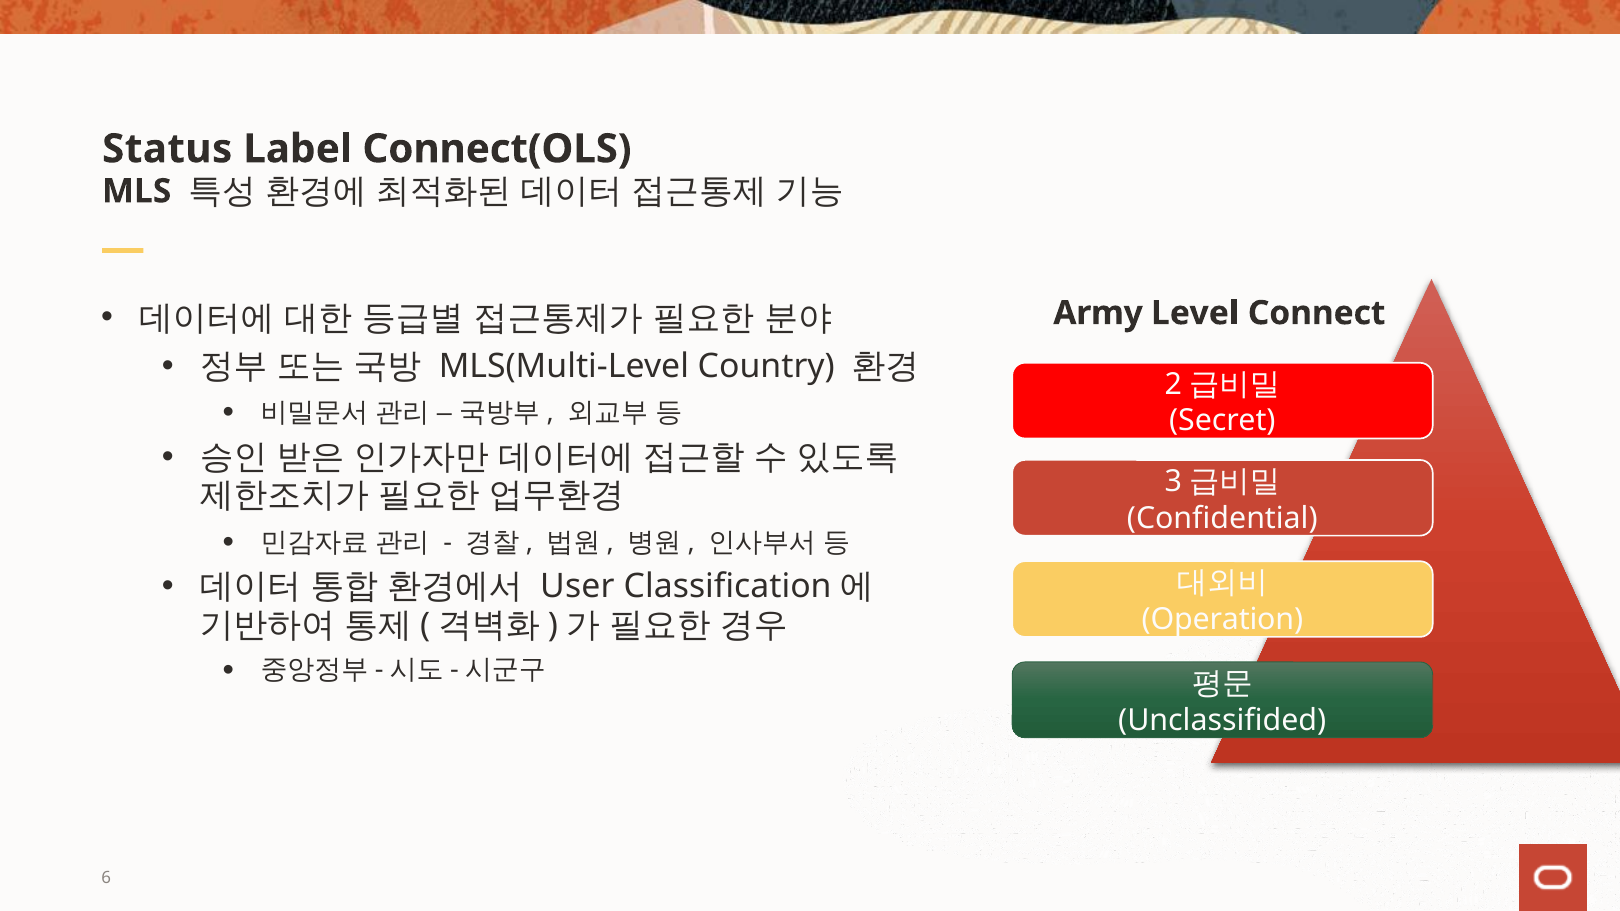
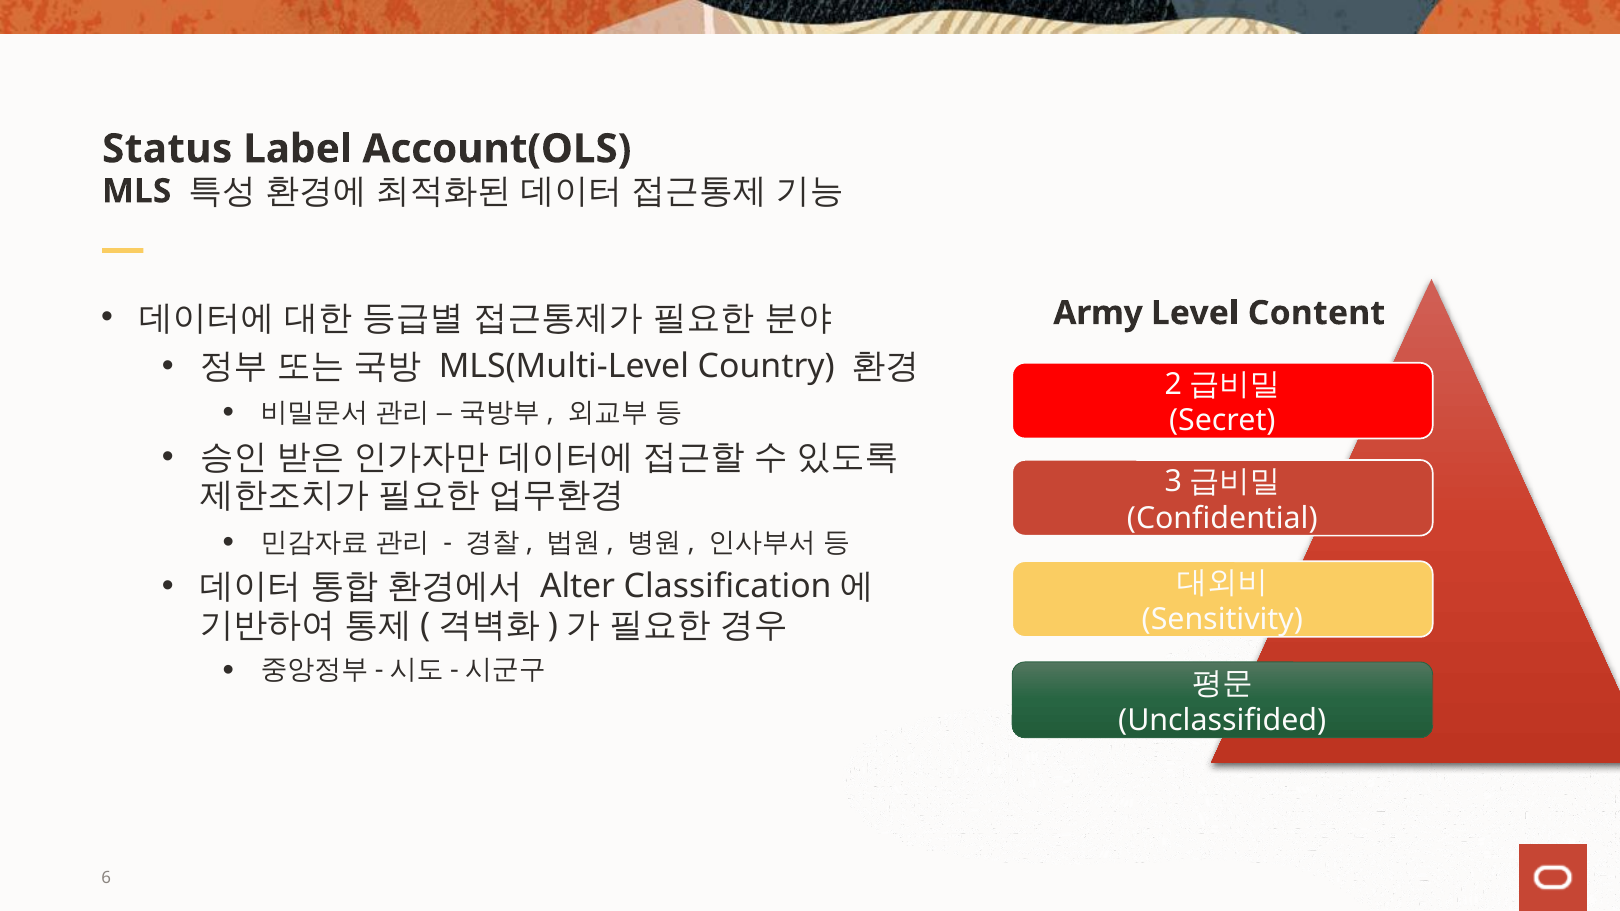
Connect(OLS: Connect(OLS -> Account(OLS
Connect: Connect -> Content
User: User -> Alter
Operation: Operation -> Sensitivity
